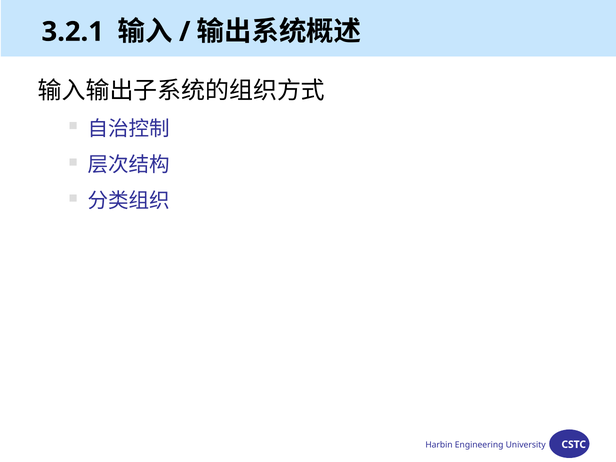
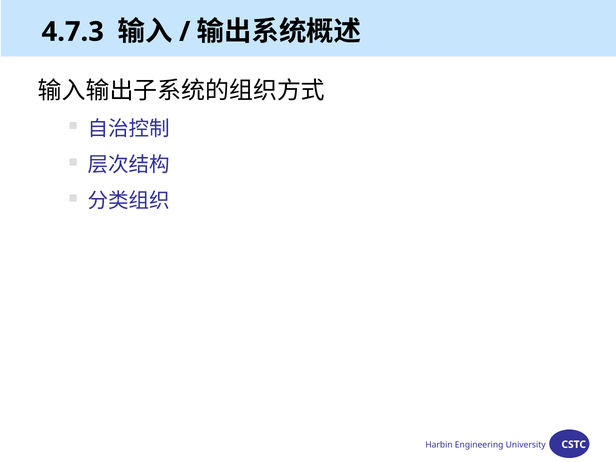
3.2.1: 3.2.1 -> 4.7.3
